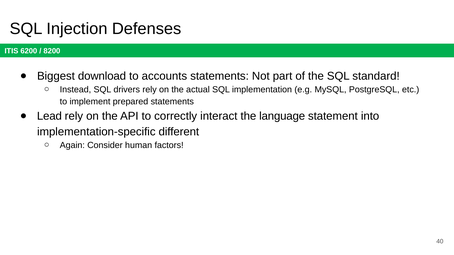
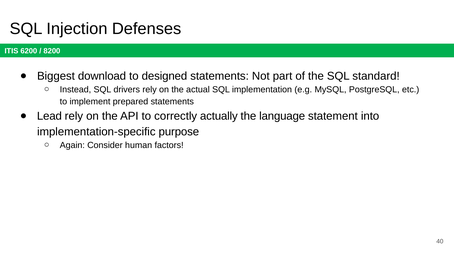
accounts: accounts -> designed
interact: interact -> actually
different: different -> purpose
